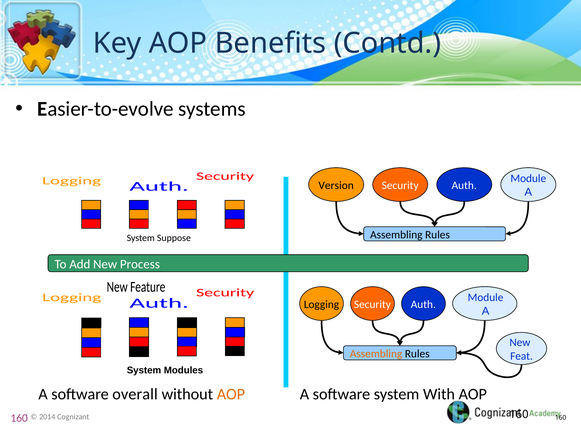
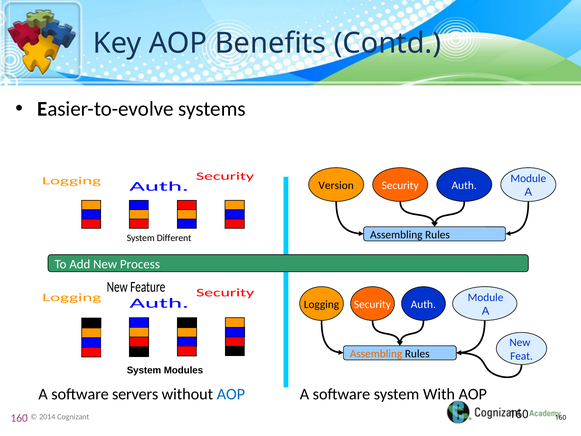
Suppose: Suppose -> Different
overall: overall -> servers
AOP at (231, 394) colour: orange -> blue
